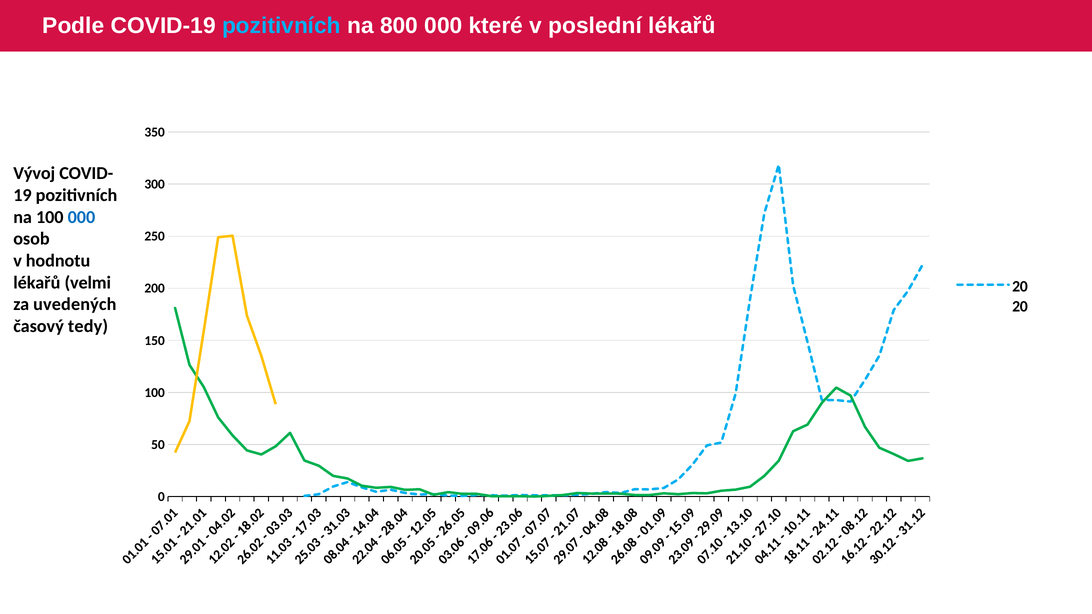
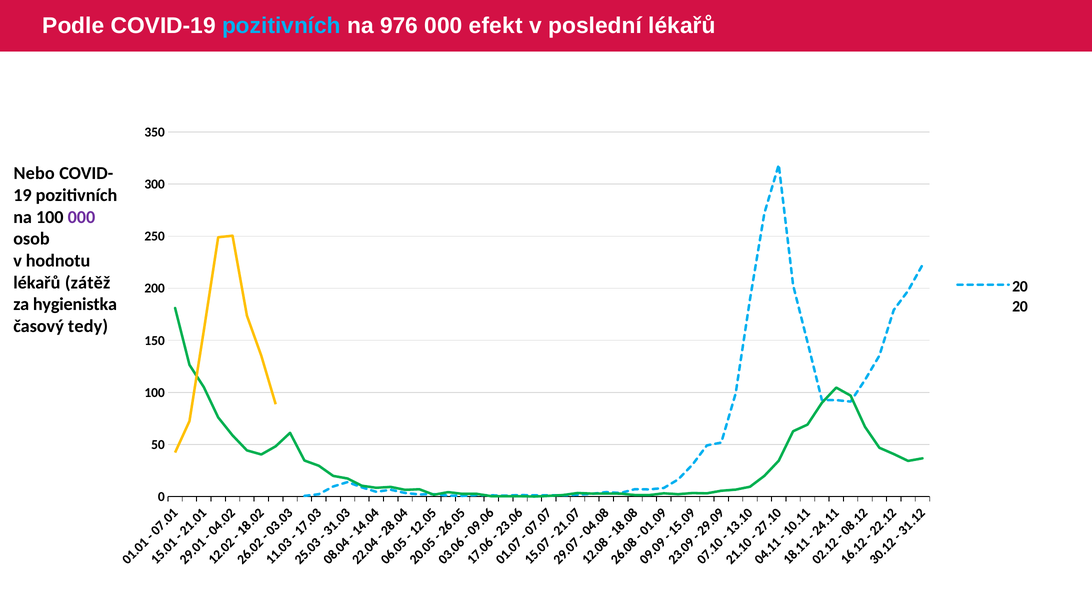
800: 800 -> 976
které: které -> efekt
Vývoj: Vývoj -> Nebo
000 at (81, 217) colour: blue -> purple
velmi: velmi -> zátěž
uvedených: uvedených -> hygienistka
